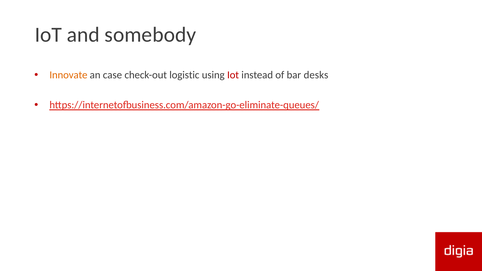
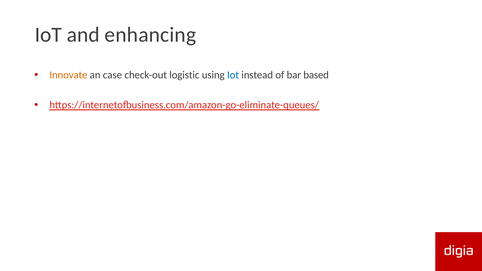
somebody: somebody -> enhancing
Iot at (233, 75) colour: red -> blue
desks: desks -> based
